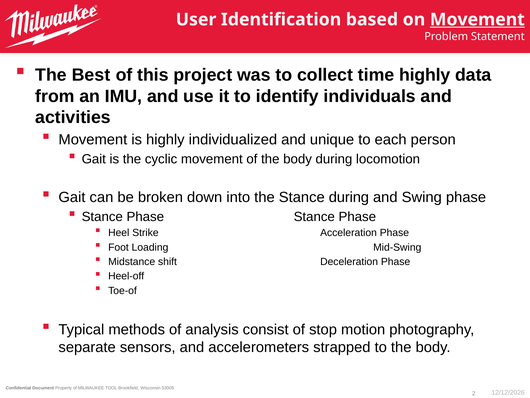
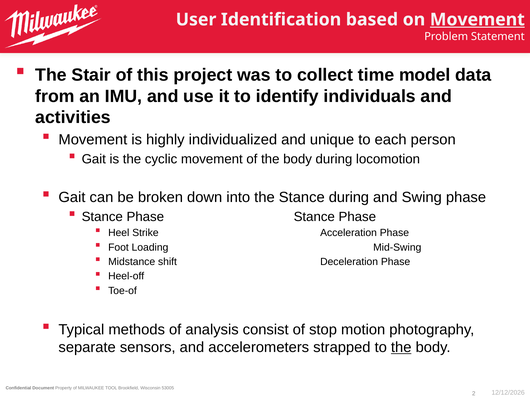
Best: Best -> Stair
time highly: highly -> model
the at (401, 347) underline: none -> present
